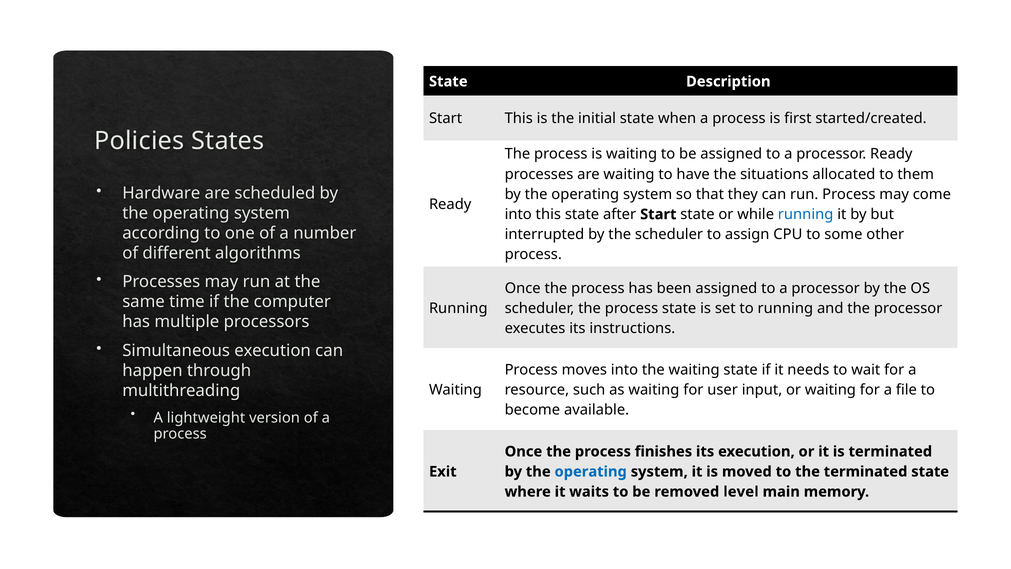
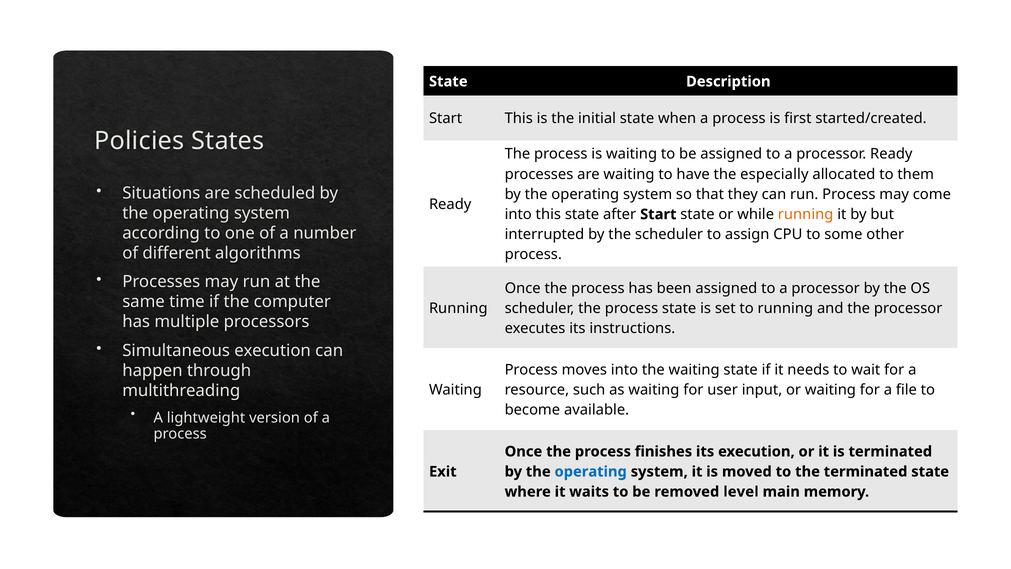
situations: situations -> especially
Hardware: Hardware -> Situations
running at (806, 214) colour: blue -> orange
